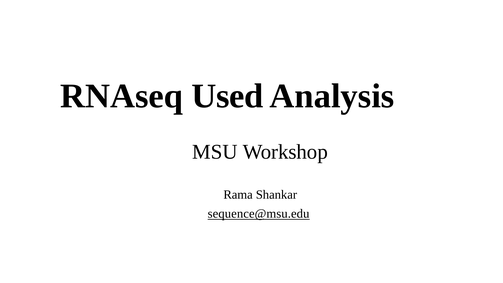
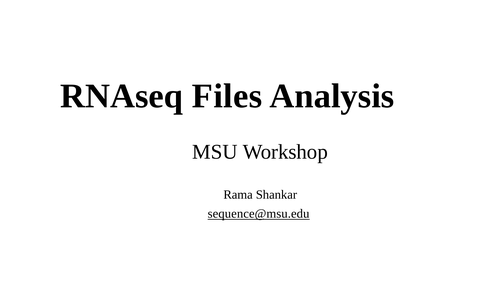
Used: Used -> Files
